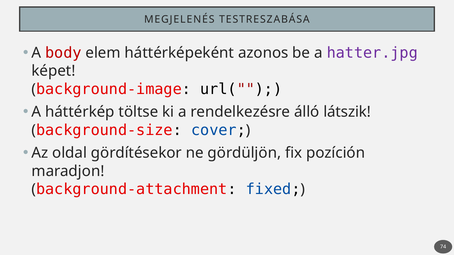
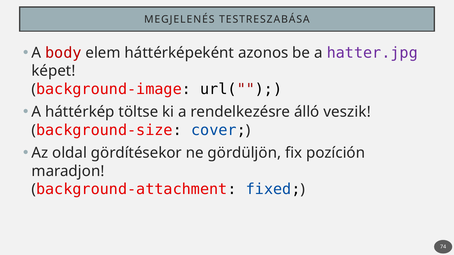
látszik: látszik -> veszik
